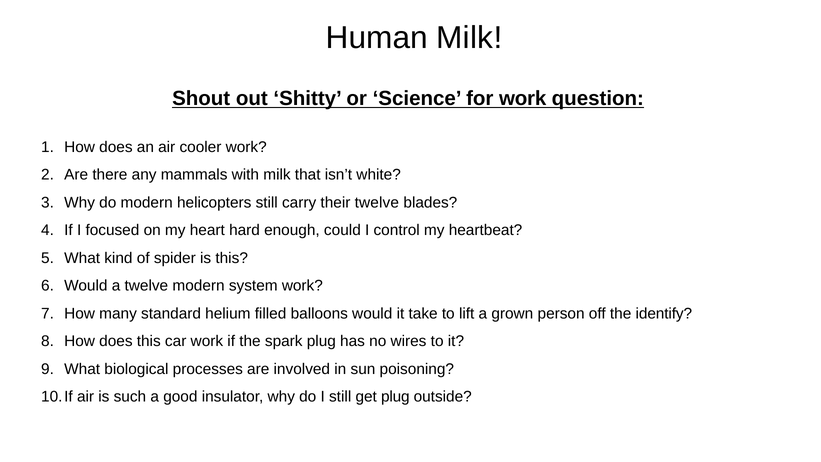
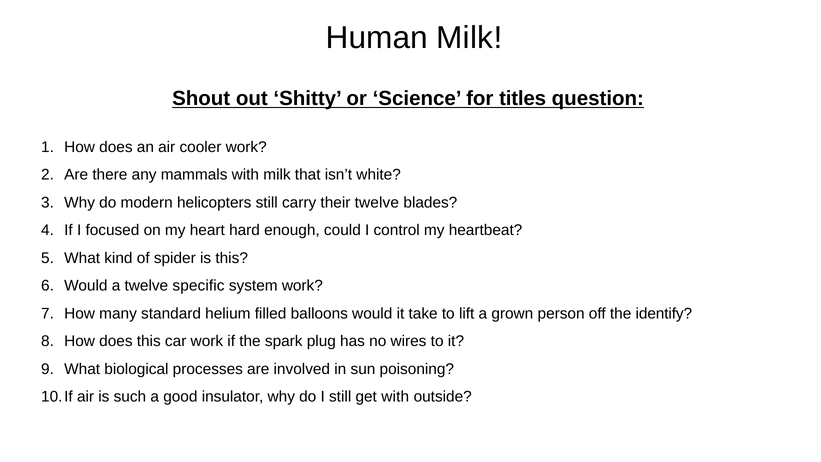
for work: work -> titles
twelve modern: modern -> specific
get plug: plug -> with
